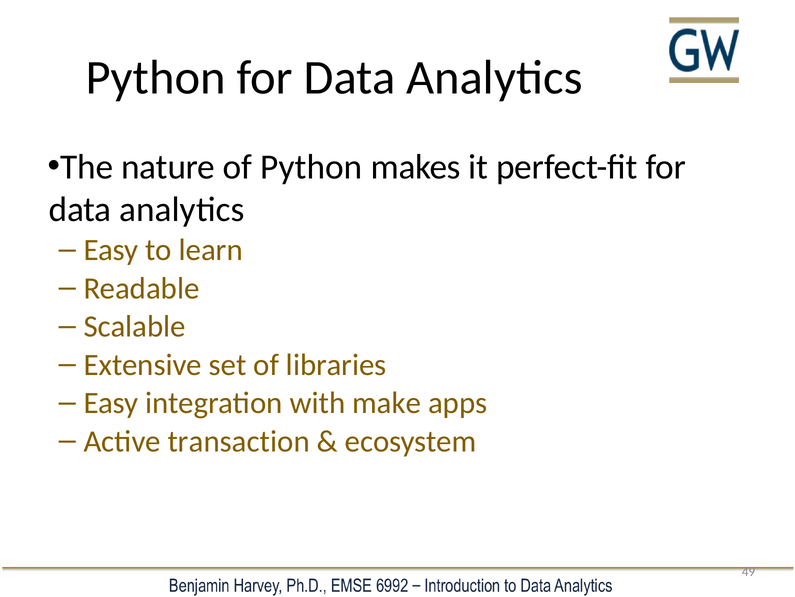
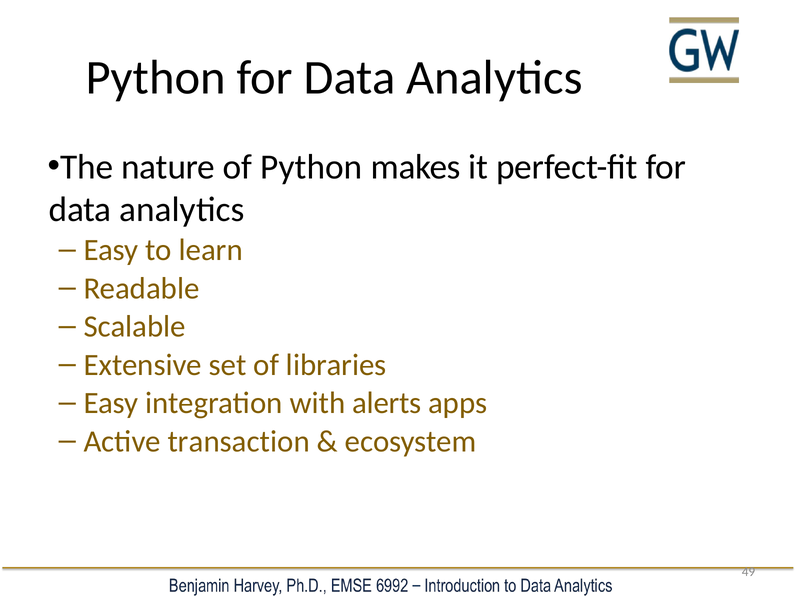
make: make -> alerts
